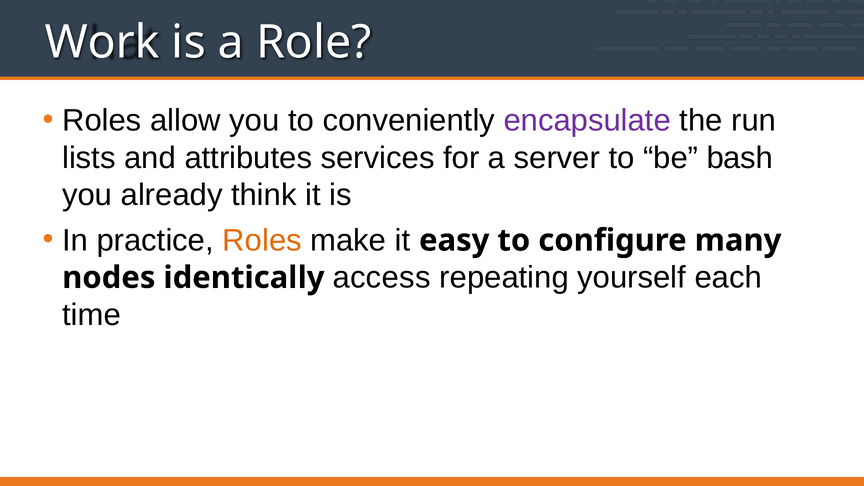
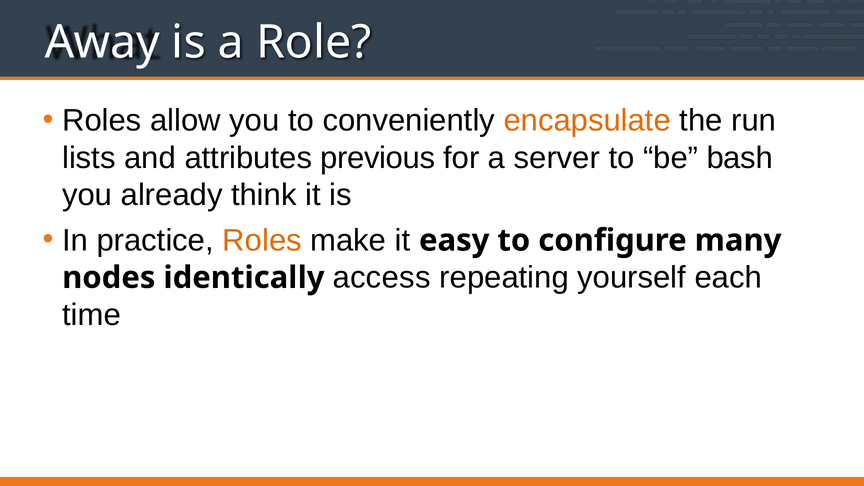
Work: Work -> Away
encapsulate colour: purple -> orange
services: services -> previous
